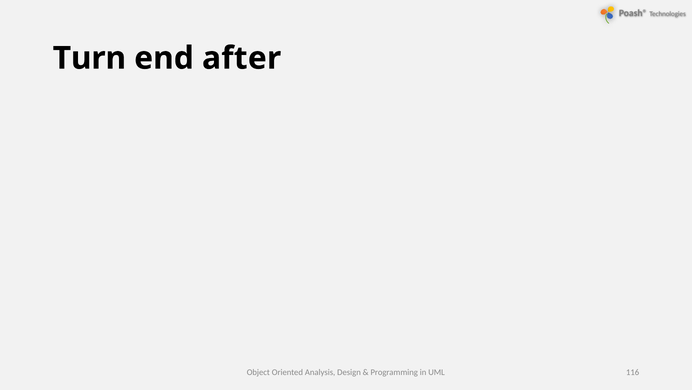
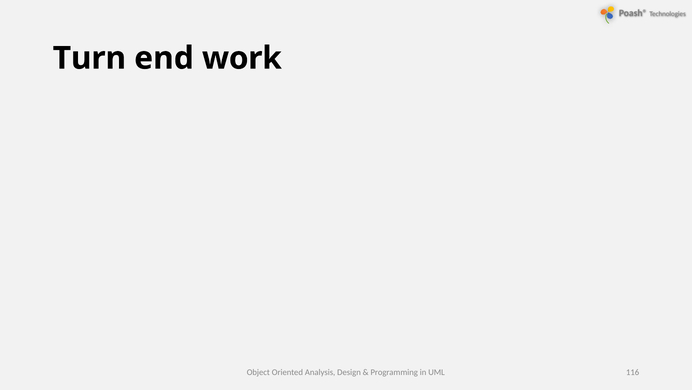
after: after -> work
